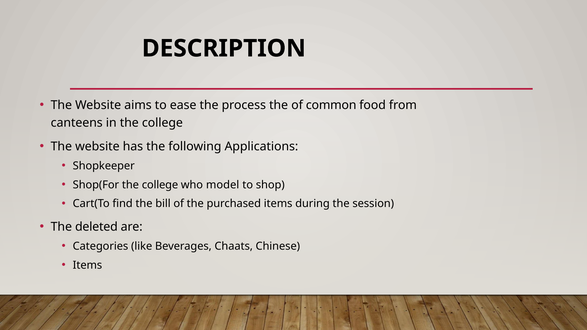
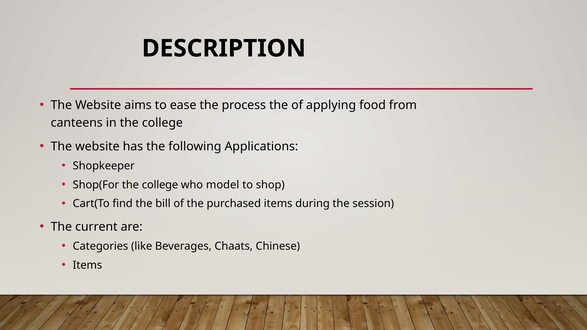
common: common -> applying
deleted: deleted -> current
